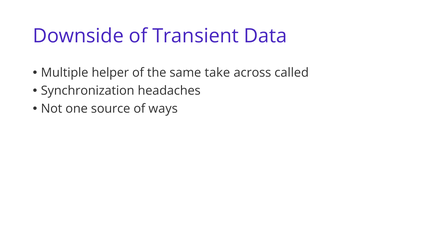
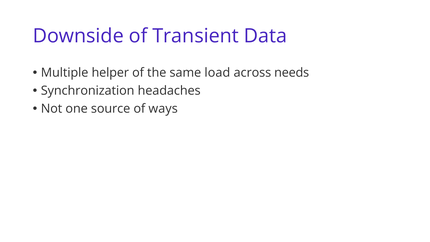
take: take -> load
called: called -> needs
